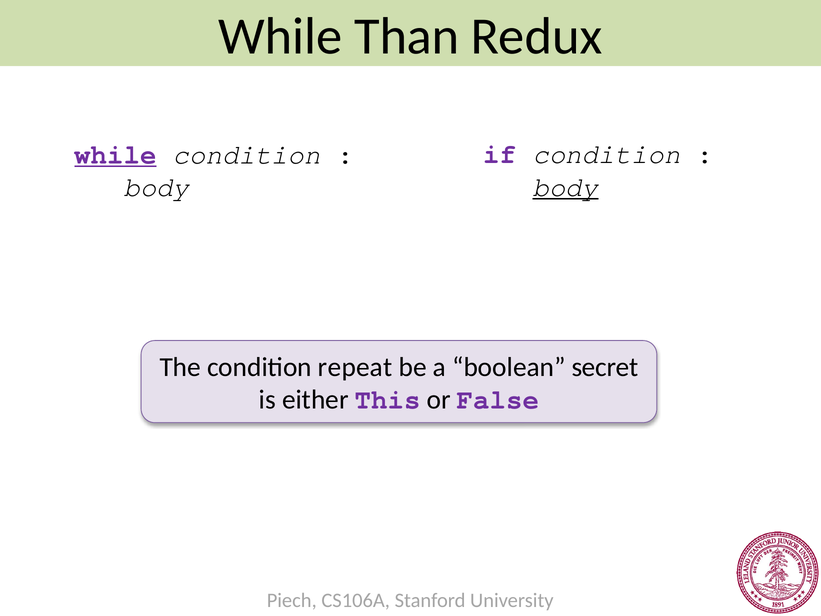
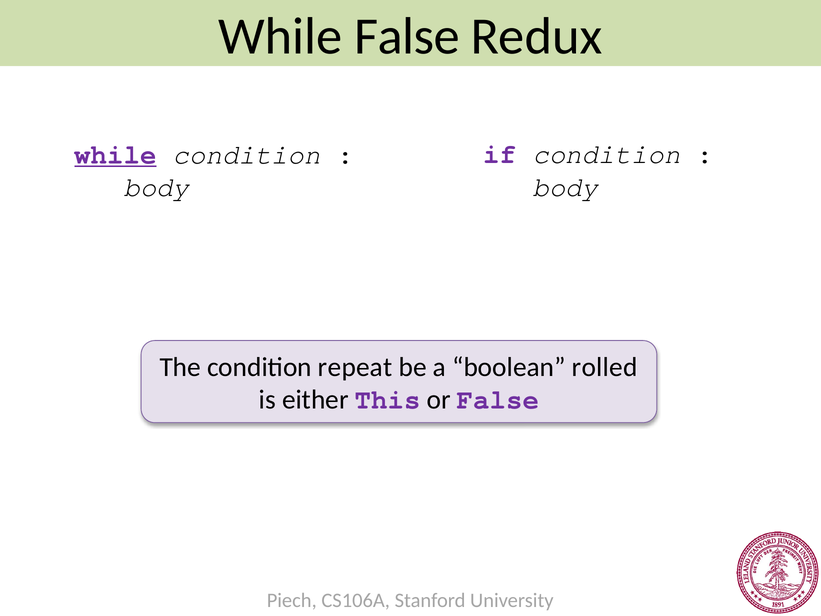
While Than: Than -> False
body at (565, 187) underline: present -> none
secret: secret -> rolled
